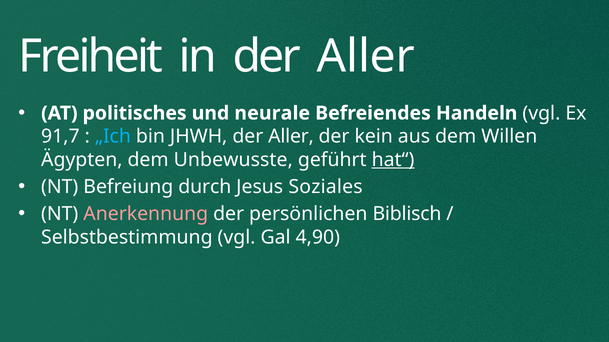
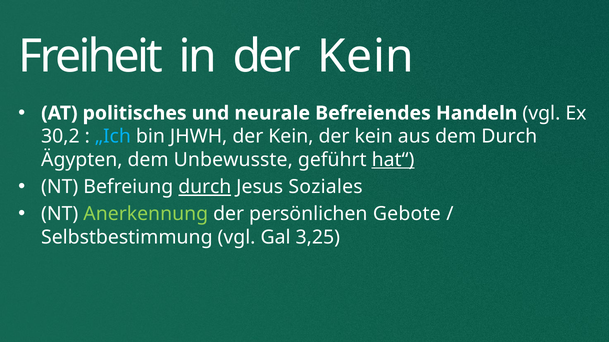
in der Aller: Aller -> Kein
91,7: 91,7 -> 30,2
JHWH der Aller: Aller -> Kein
dem Willen: Willen -> Durch
durch at (205, 187) underline: none -> present
Anerkennung colour: pink -> light green
Biblisch: Biblisch -> Gebote
4,90: 4,90 -> 3,25
